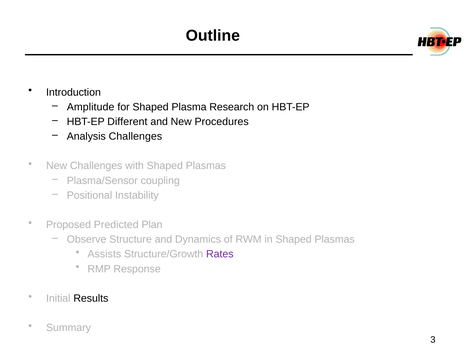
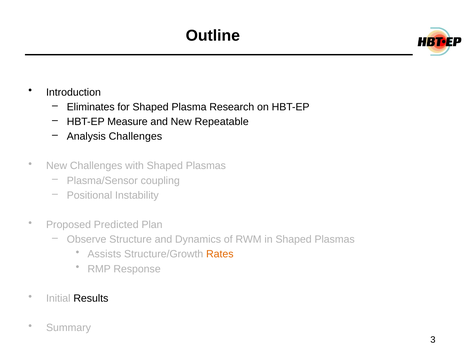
Amplitude: Amplitude -> Eliminates
Different: Different -> Measure
Procedures: Procedures -> Repeatable
Rates colour: purple -> orange
